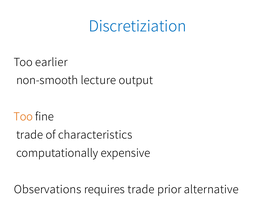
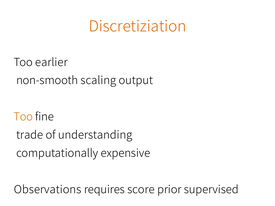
Discretiziation colour: blue -> orange
lecture: lecture -> scaling
characteristics: characteristics -> understanding
requires trade: trade -> score
alternative: alternative -> supervised
